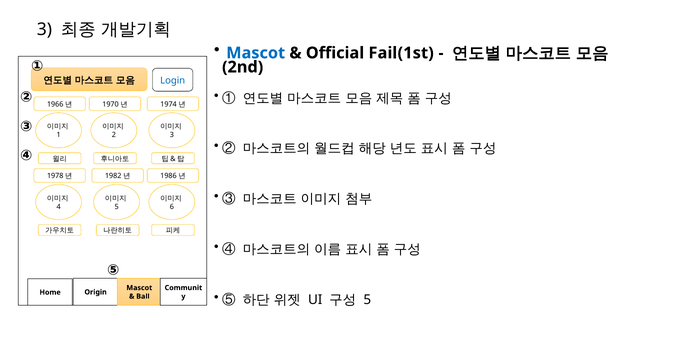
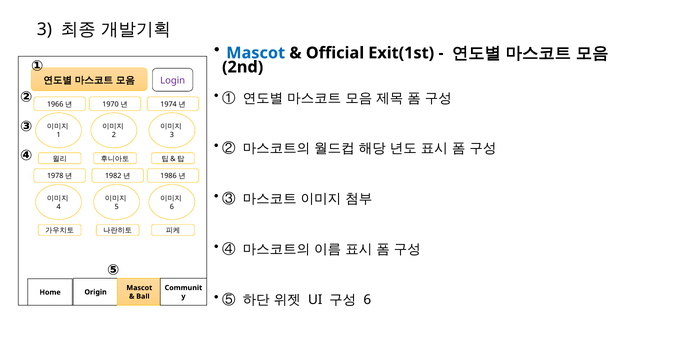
Fail(1st: Fail(1st -> Exit(1st
Login colour: blue -> purple
5 at (367, 300): 5 -> 6
